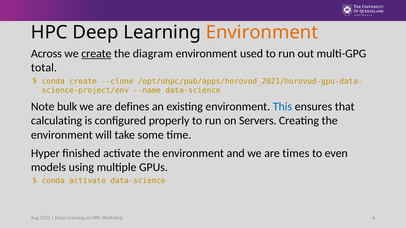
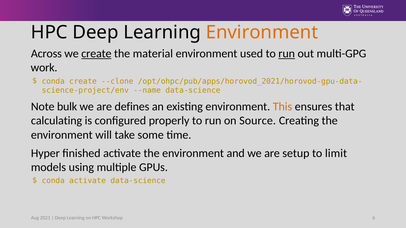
diagram: diagram -> material
run at (287, 54) underline: none -> present
total: total -> work
This colour: blue -> orange
Servers: Servers -> Source
times: times -> setup
even: even -> limit
